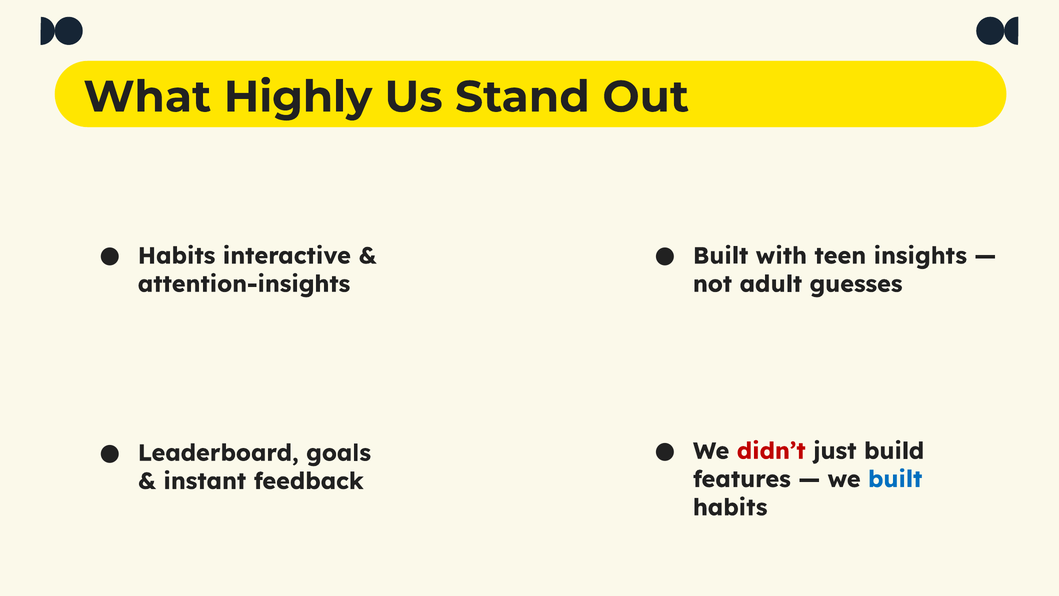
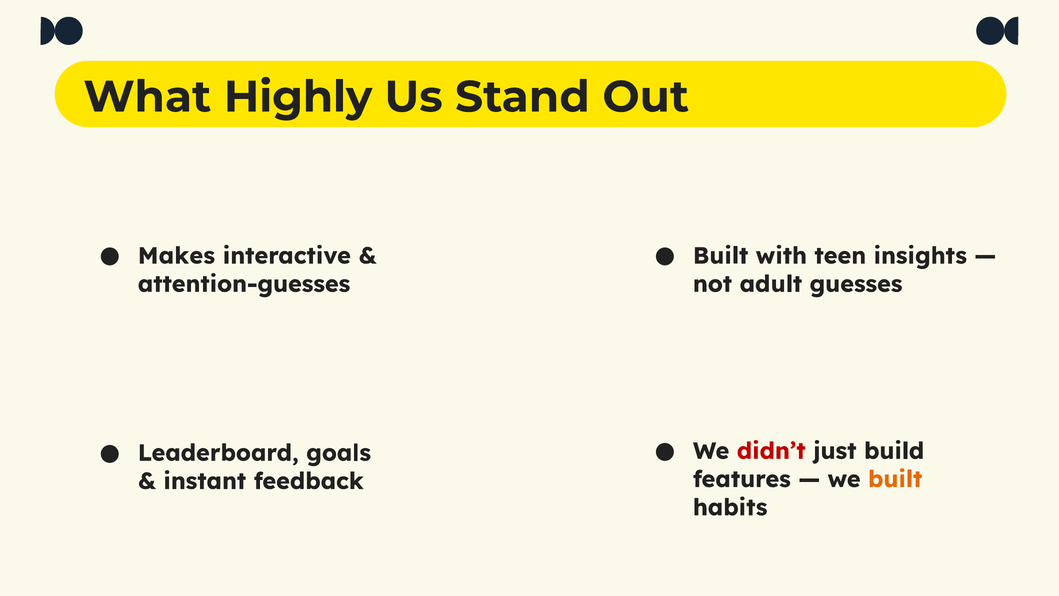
Habits at (177, 256): Habits -> Makes
attention-insights: attention-insights -> attention-guesses
built at (895, 479) colour: blue -> orange
